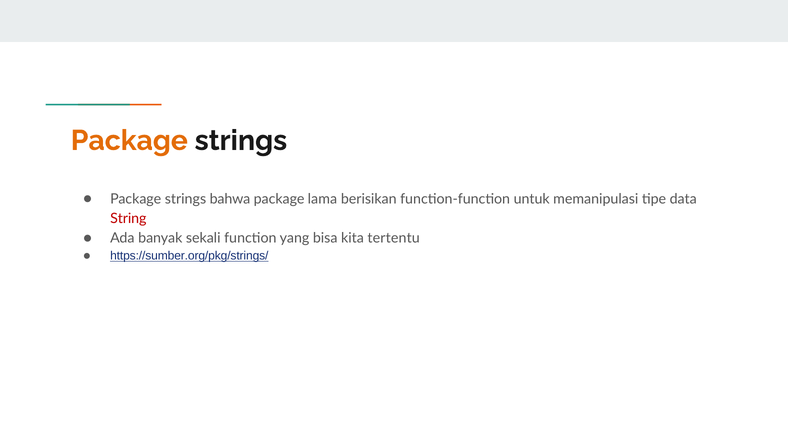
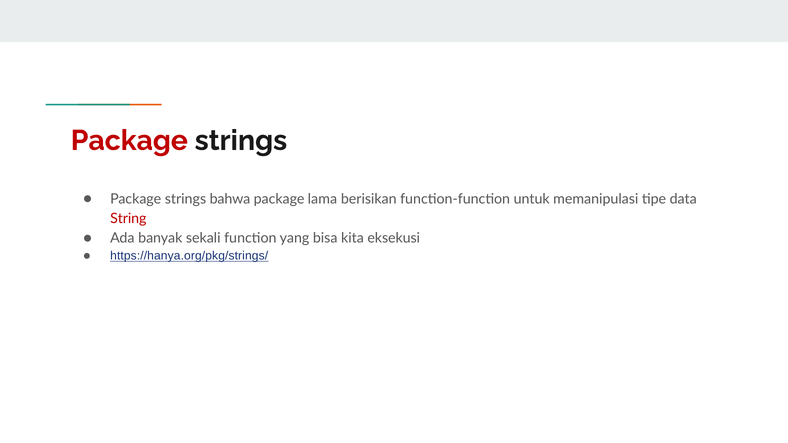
Package at (129, 141) colour: orange -> red
tertentu: tertentu -> eksekusi
https://sumber.org/pkg/strings/: https://sumber.org/pkg/strings/ -> https://hanya.org/pkg/strings/
